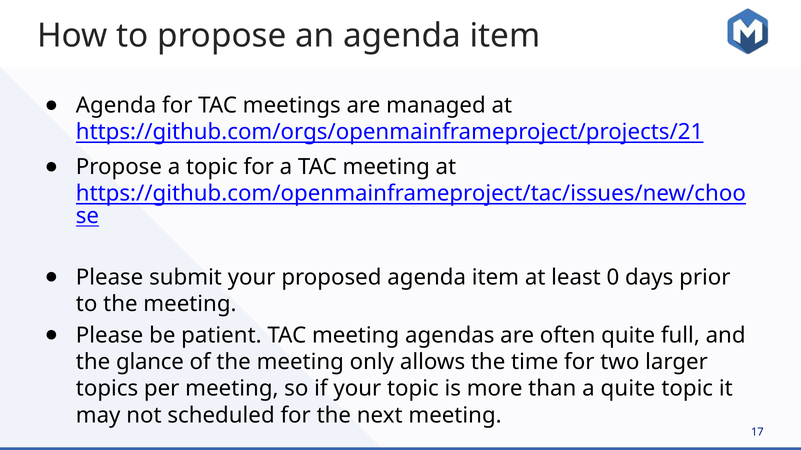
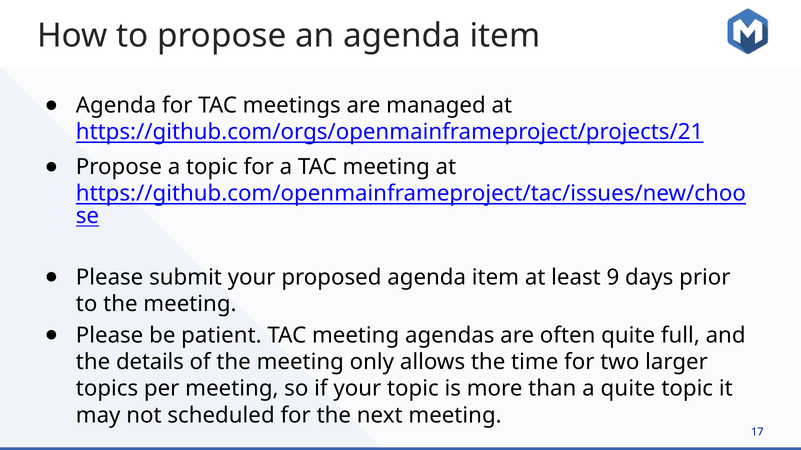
0: 0 -> 9
glance: glance -> details
